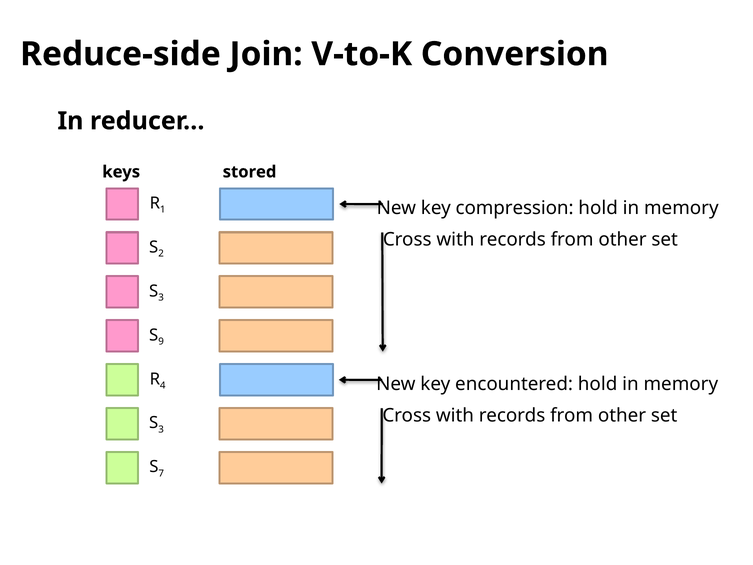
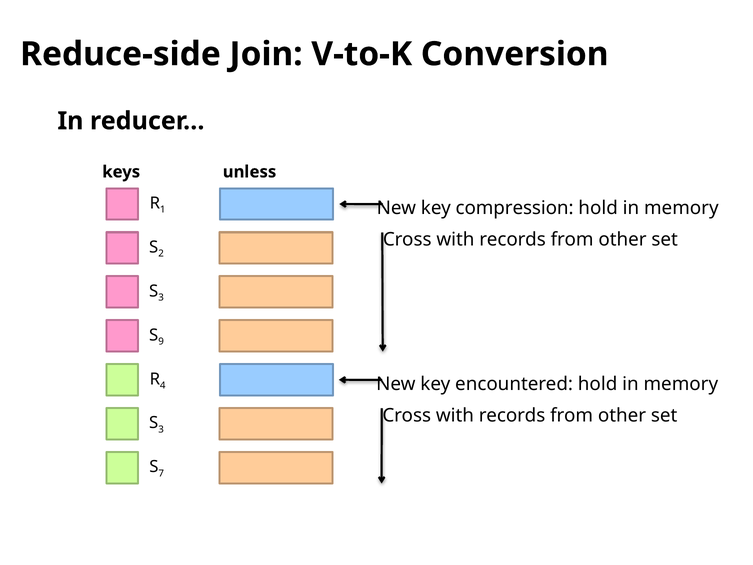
stored: stored -> unless
